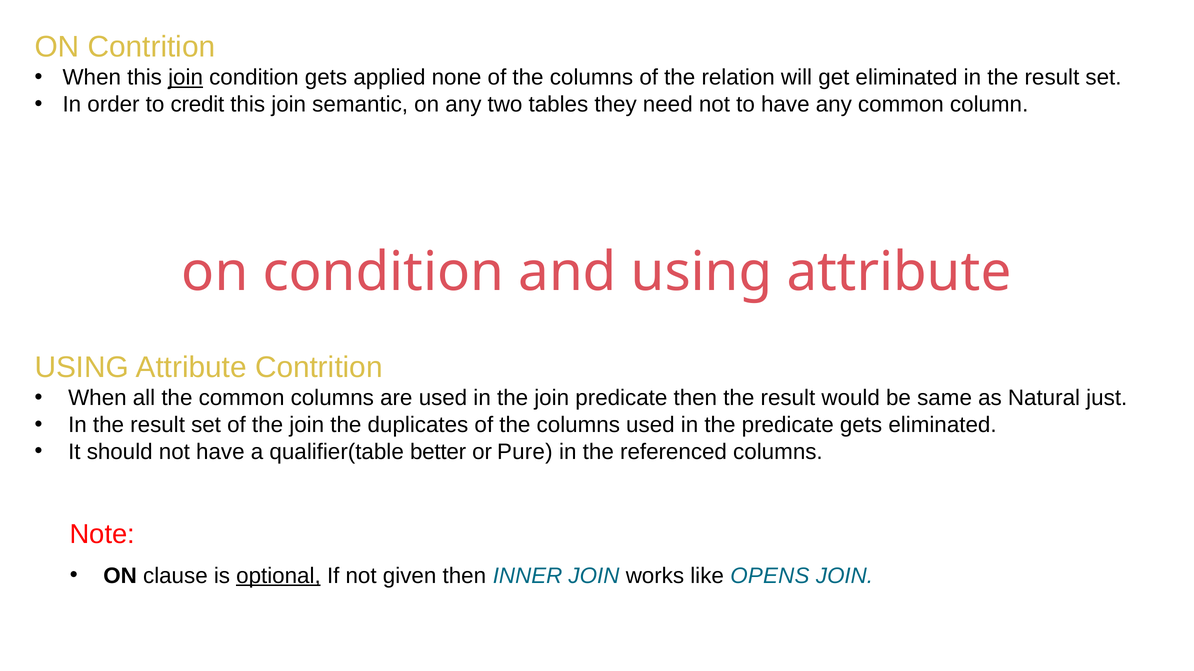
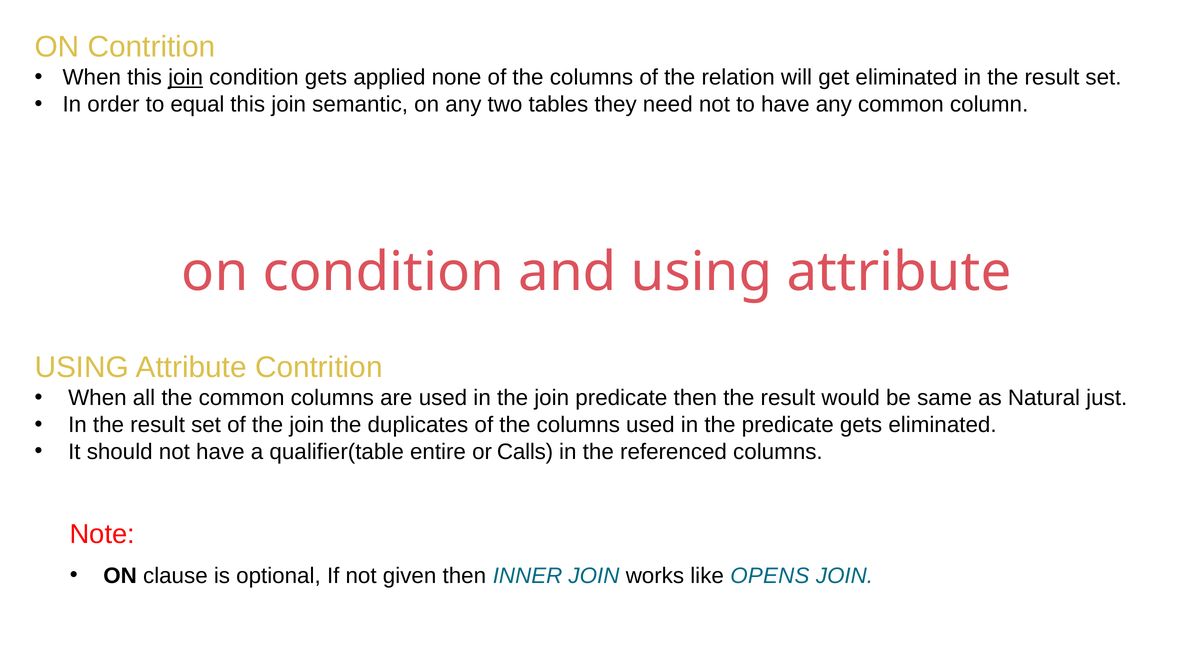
credit: credit -> equal
better: better -> entire
Pure: Pure -> Calls
optional underline: present -> none
